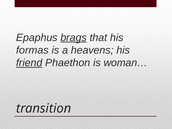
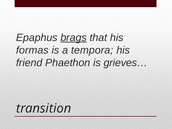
heavens: heavens -> tempora
friend underline: present -> none
woman…: woman… -> grieves…
